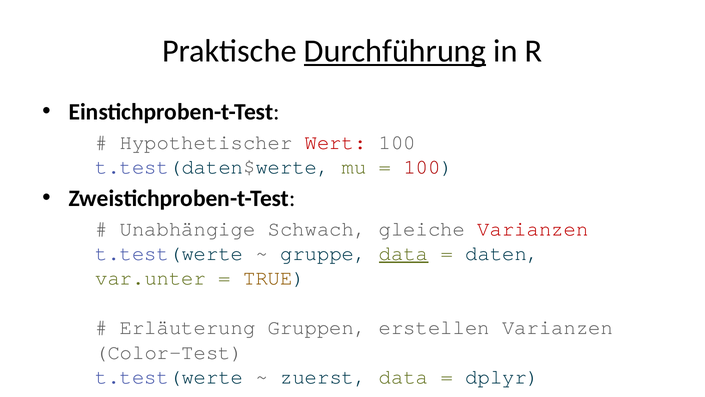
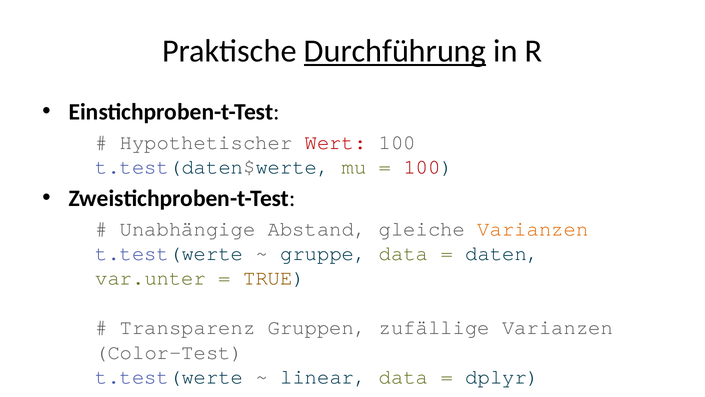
Schwach: Schwach -> Abstand
Varianzen at (533, 228) colour: red -> orange
data at (404, 253) underline: present -> none
Erläuterung: Erläuterung -> Transparenz
erstellen: erstellen -> zufällige
zuerst: zuerst -> linear
